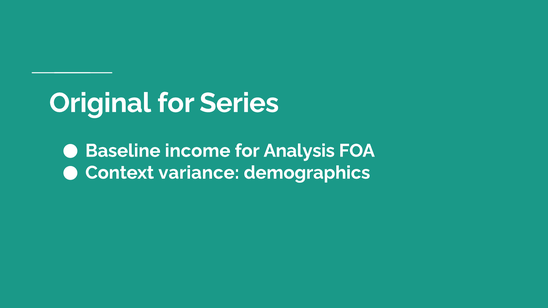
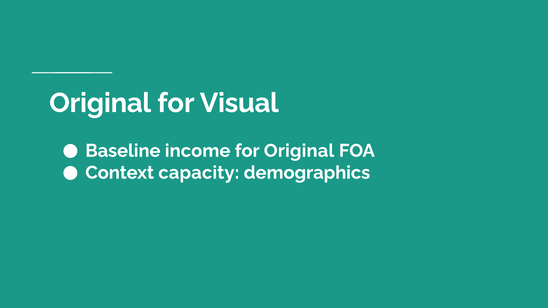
Series: Series -> Visual
for Analysis: Analysis -> Original
variance: variance -> capacity
